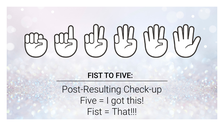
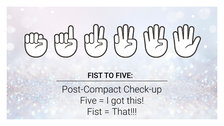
Post-Resulting: Post-Resulting -> Post-Compact
